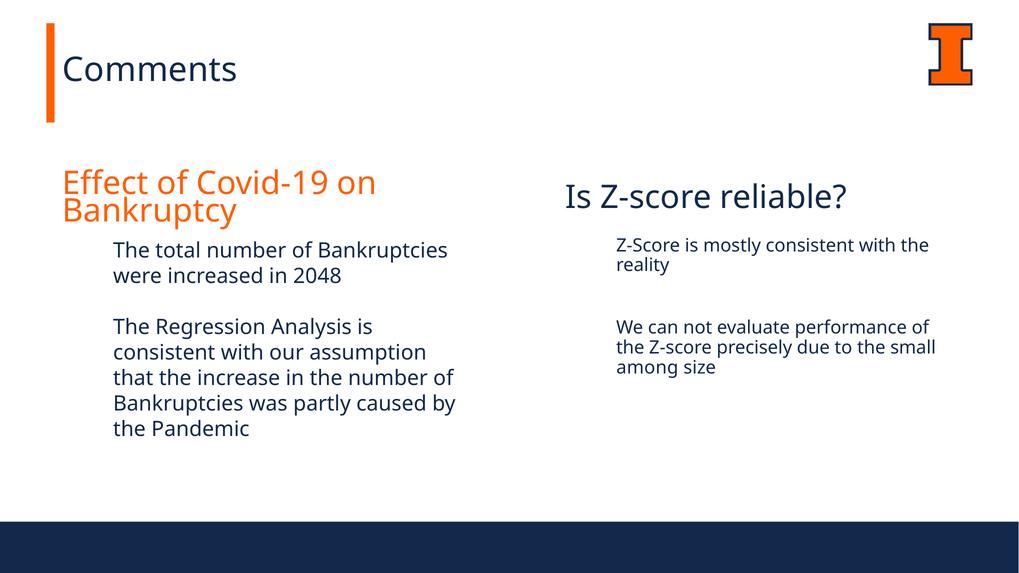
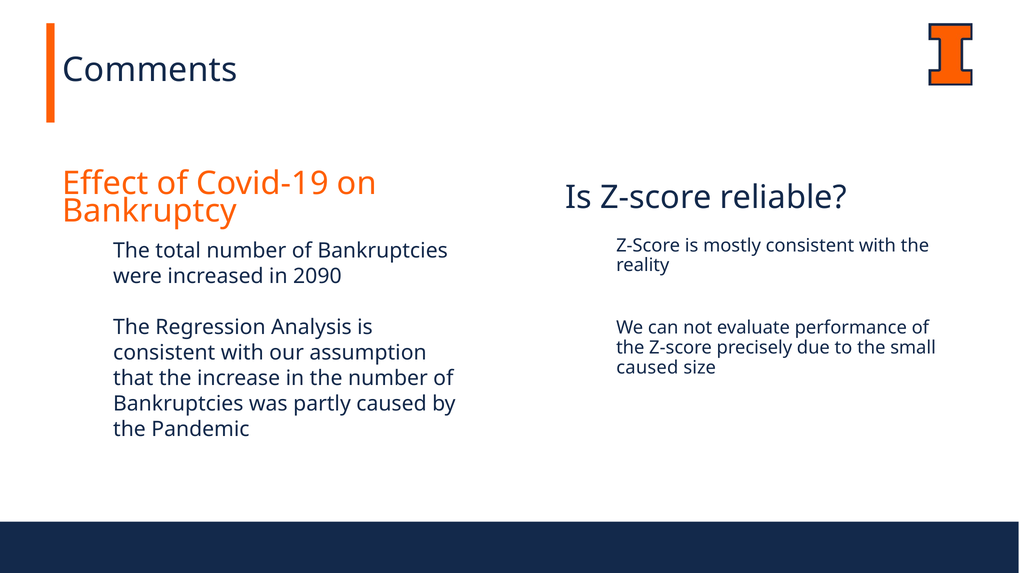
2048: 2048 -> 2090
among at (647, 368): among -> caused
